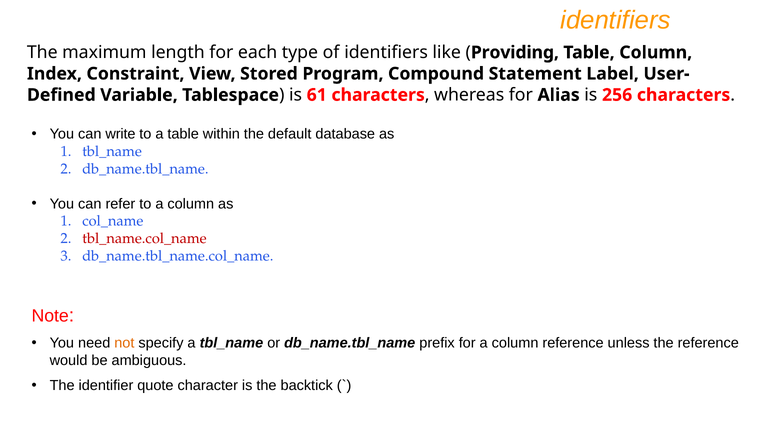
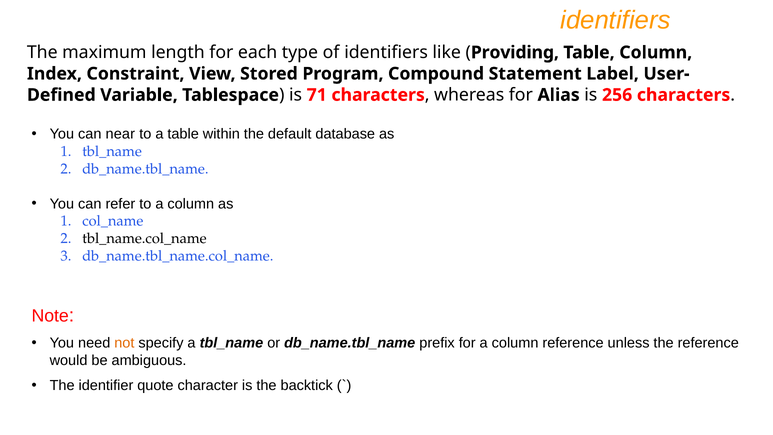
61: 61 -> 71
write: write -> near
tbl_name.col_name colour: red -> black
